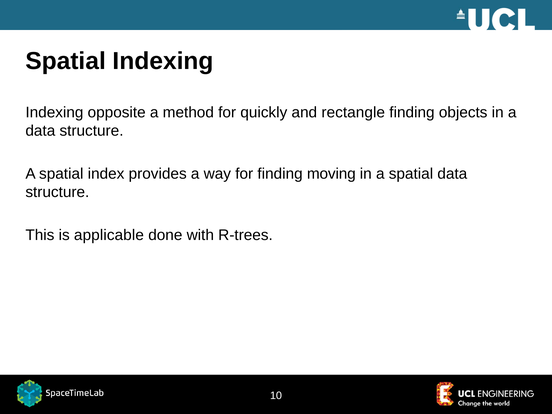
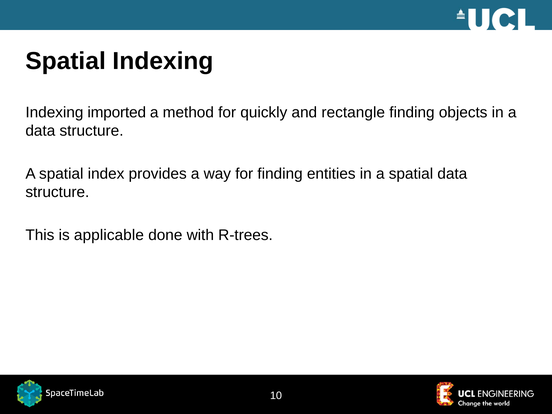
opposite: opposite -> imported
moving: moving -> entities
